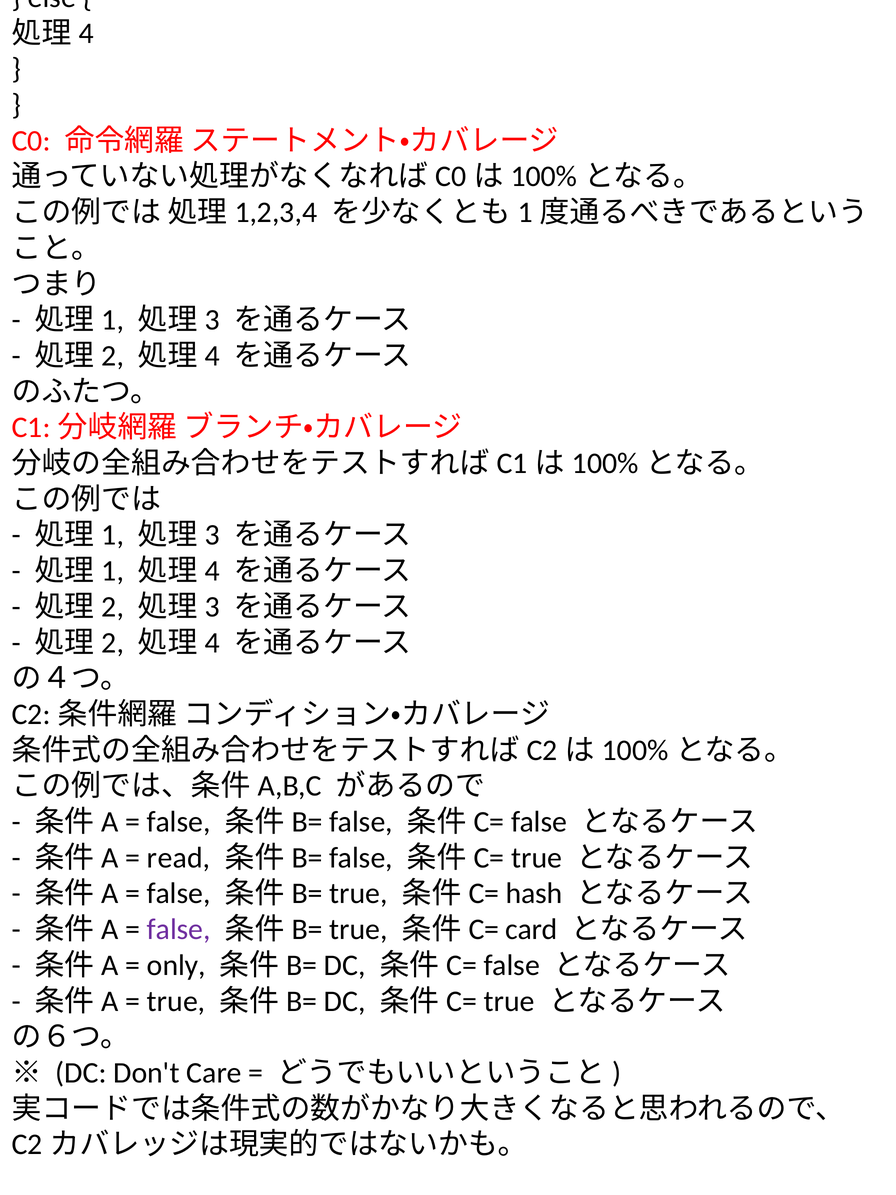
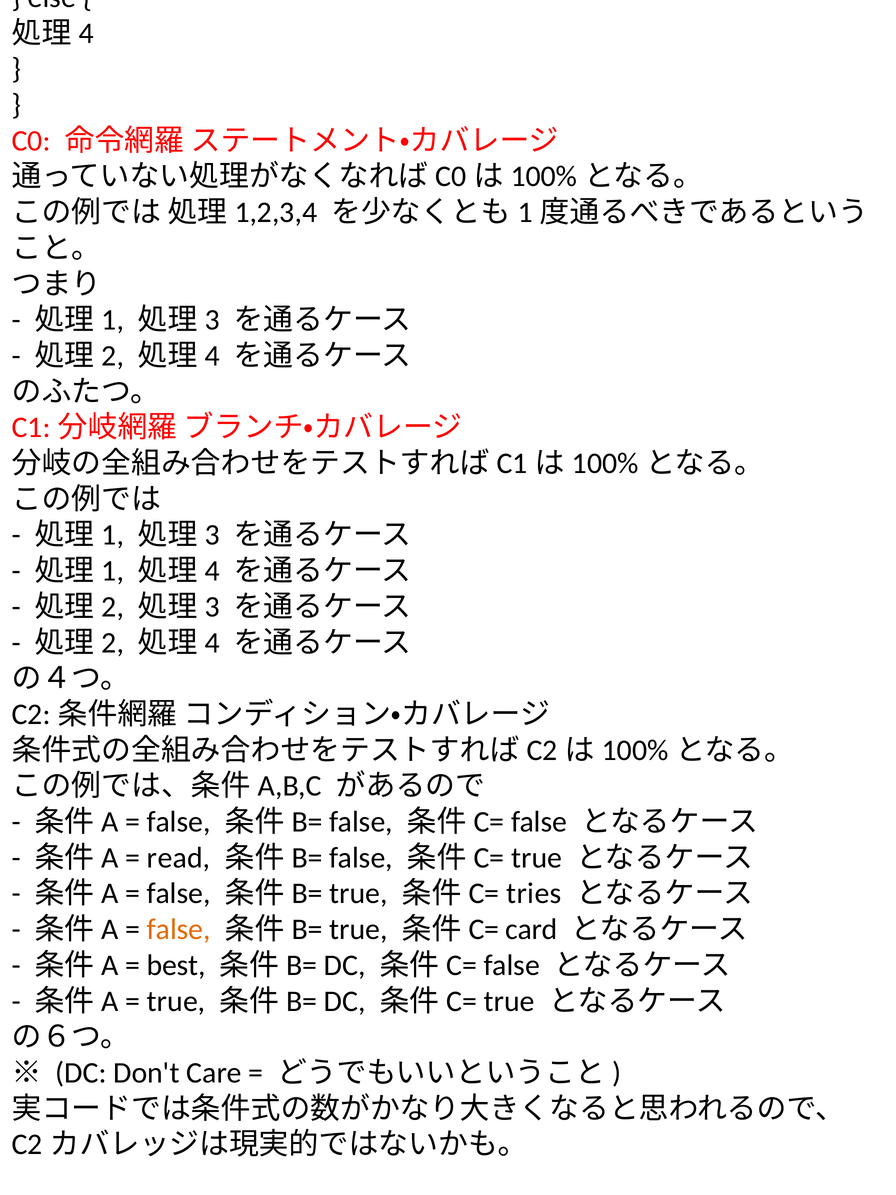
hash: hash -> tries
false at (179, 929) colour: purple -> orange
only: only -> best
